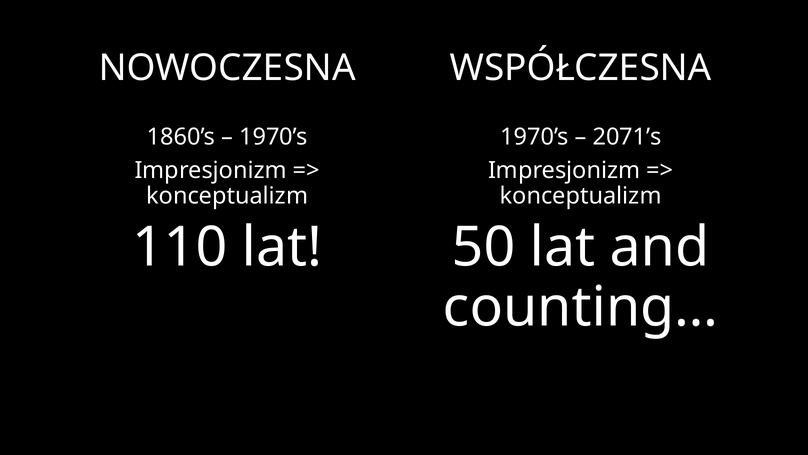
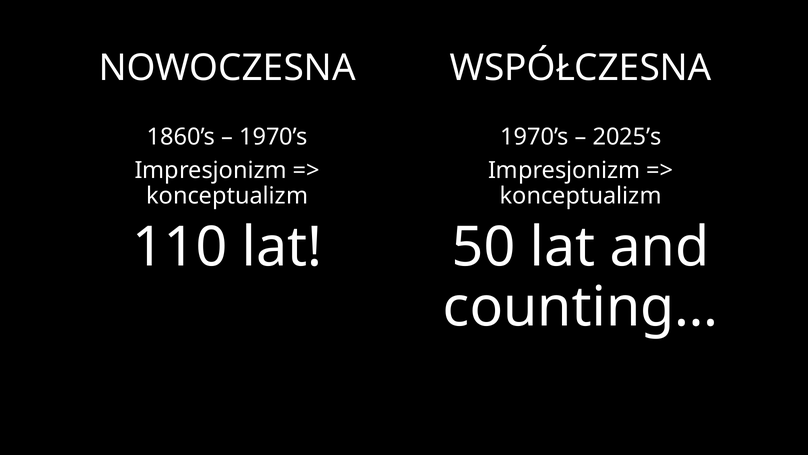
2071’s: 2071’s -> 2025’s
